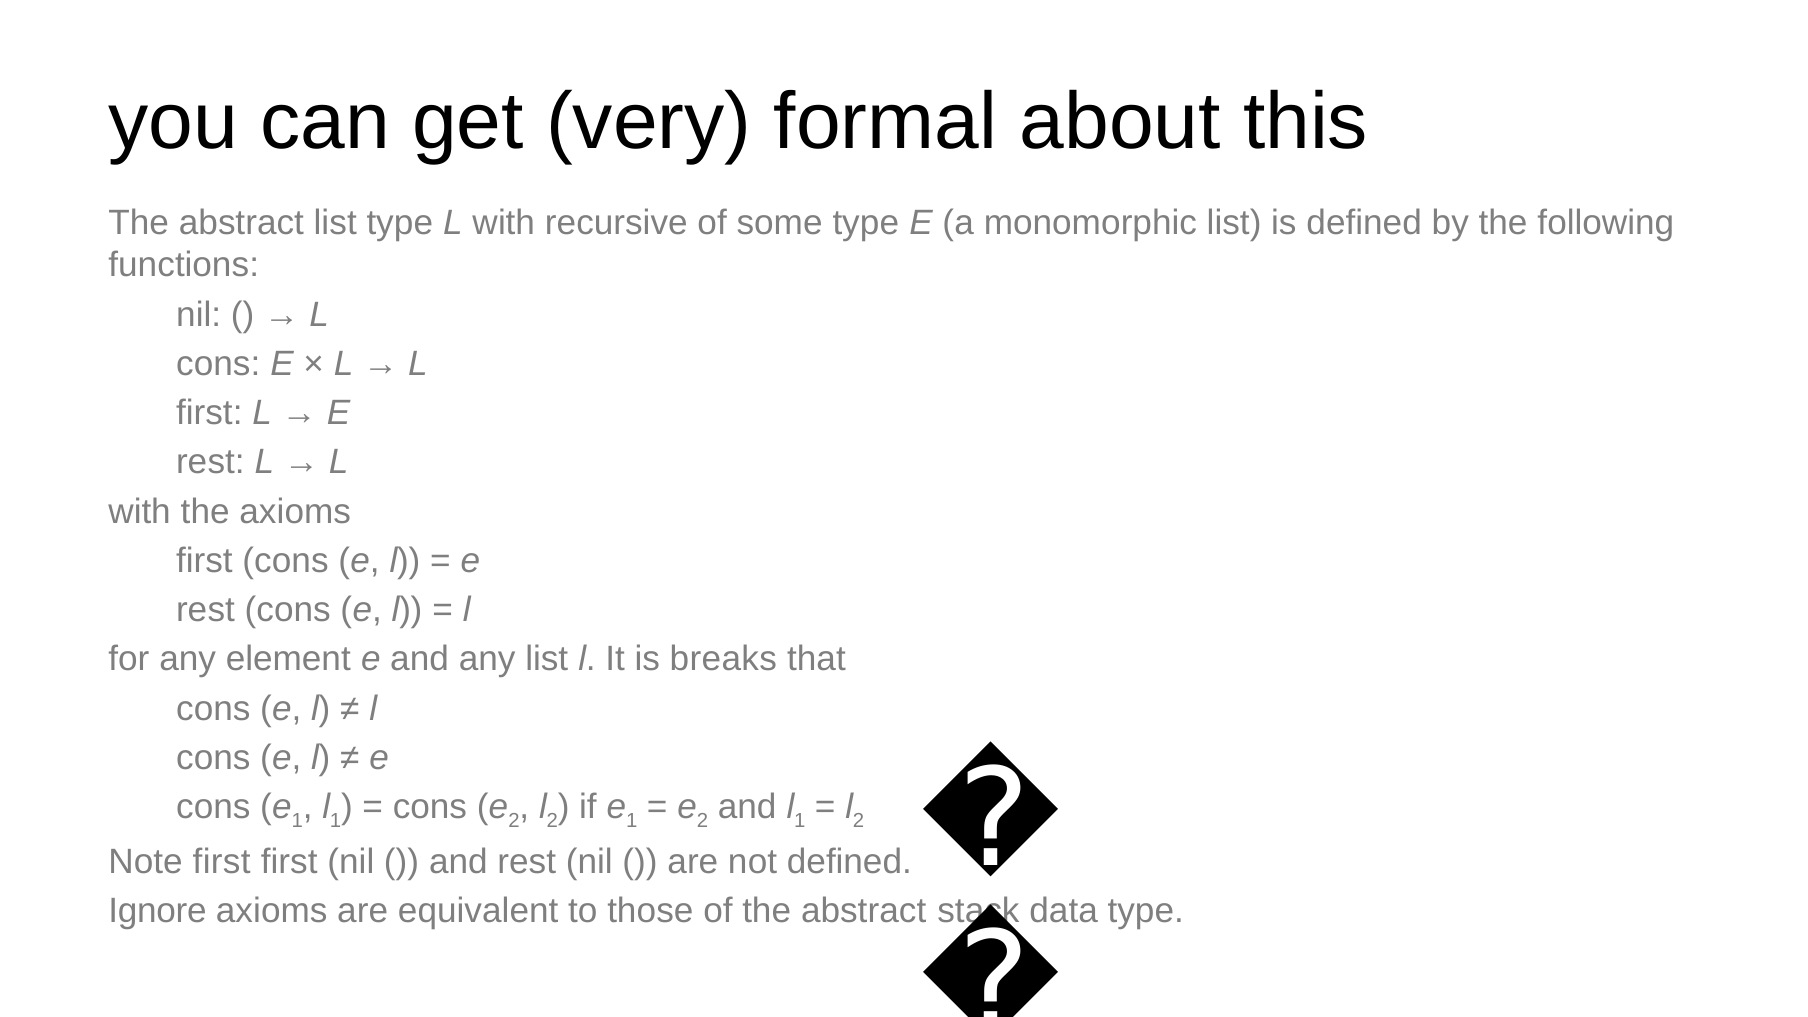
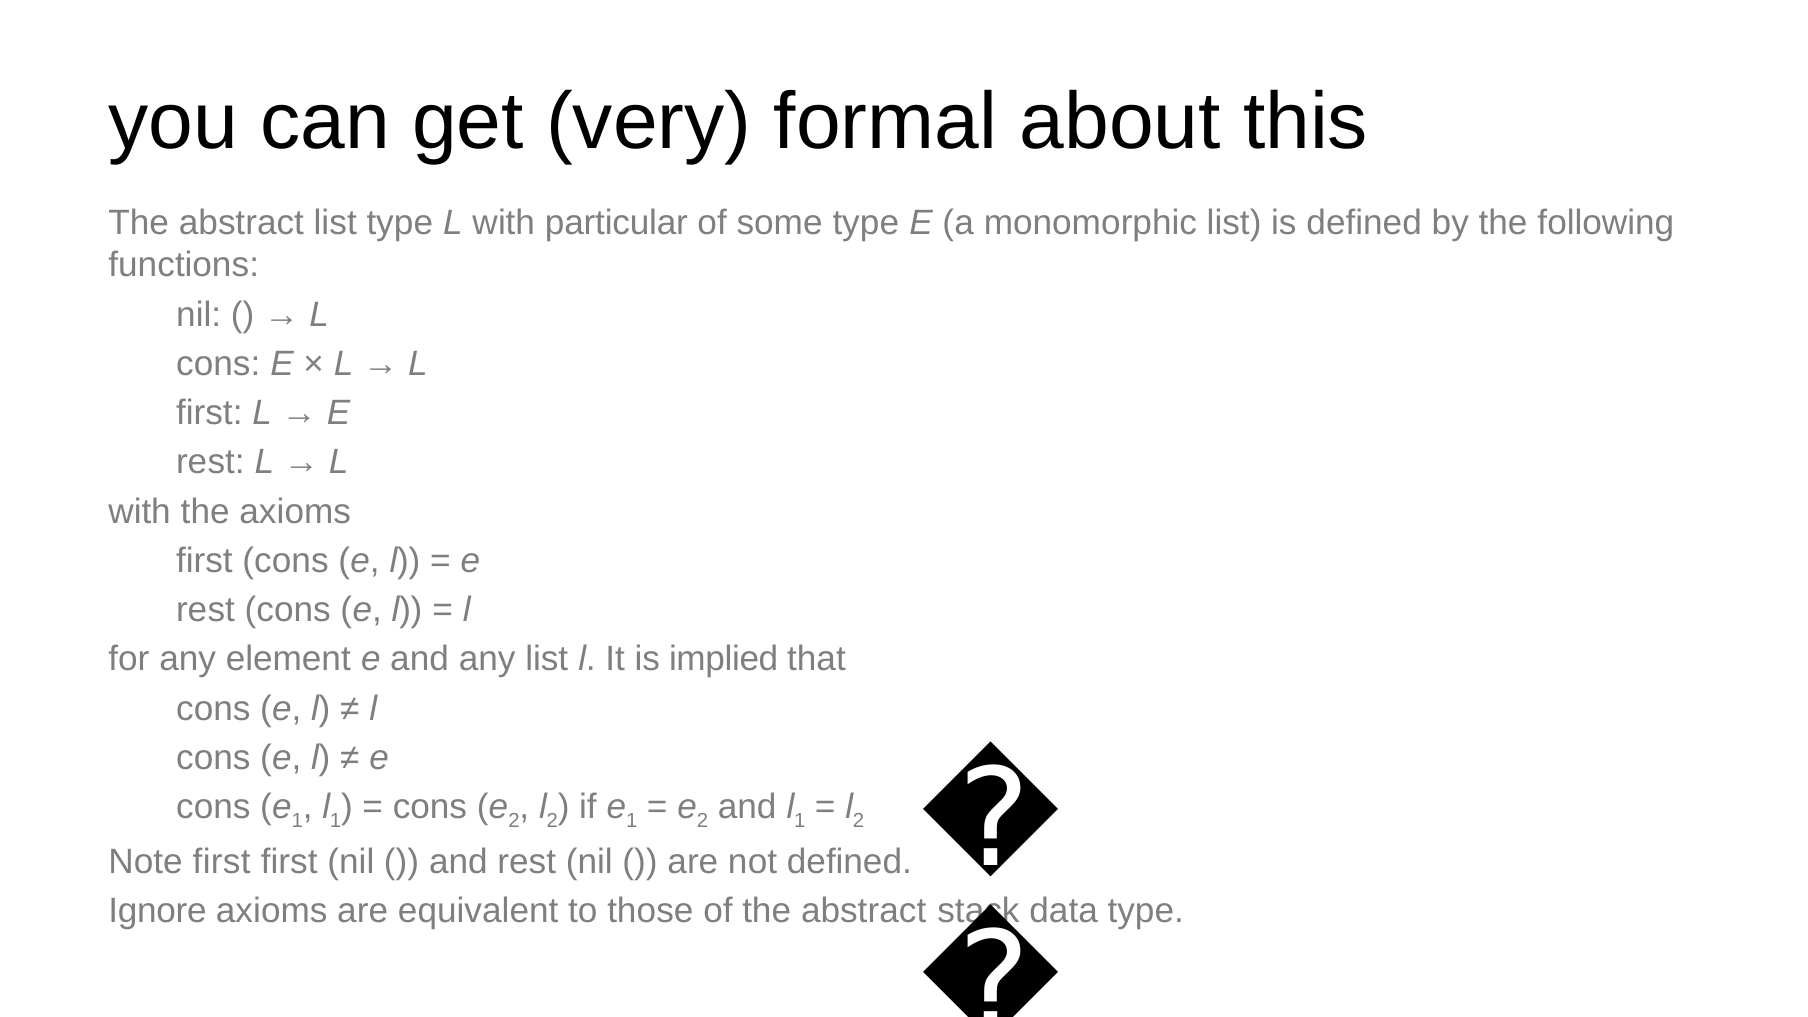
recursive: recursive -> particular
breaks: breaks -> implied
